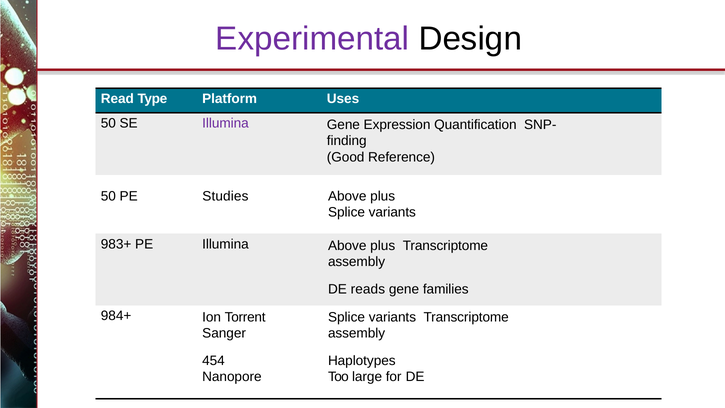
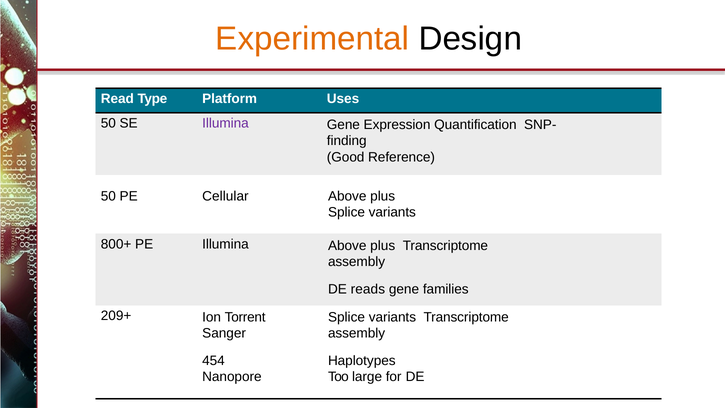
Experimental colour: purple -> orange
Studies: Studies -> Cellular
983+: 983+ -> 800+
984+: 984+ -> 209+
